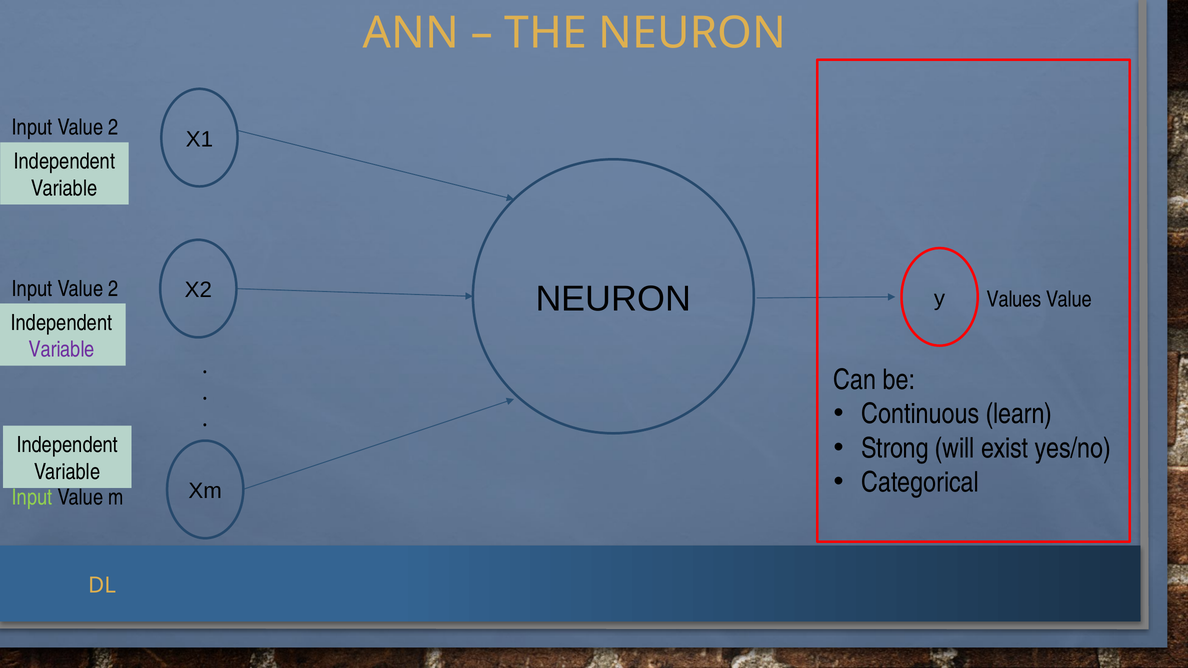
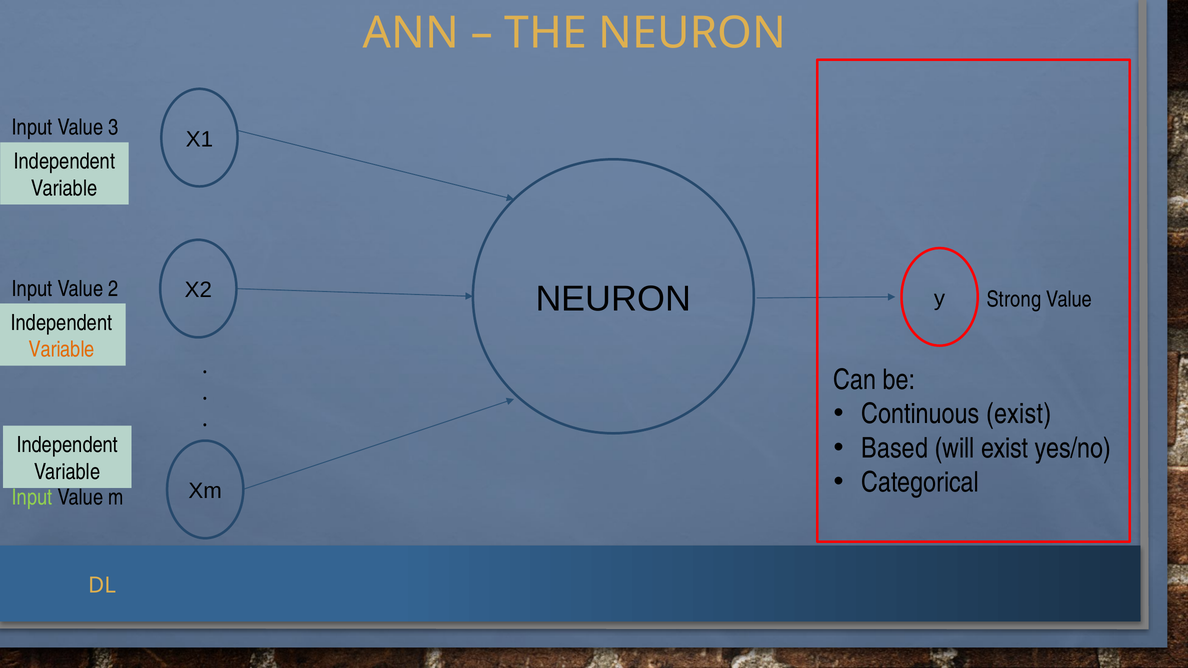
2 at (113, 128): 2 -> 3
Values: Values -> Strong
Variable at (62, 350) colour: purple -> orange
Continuous learn: learn -> exist
Strong: Strong -> Based
